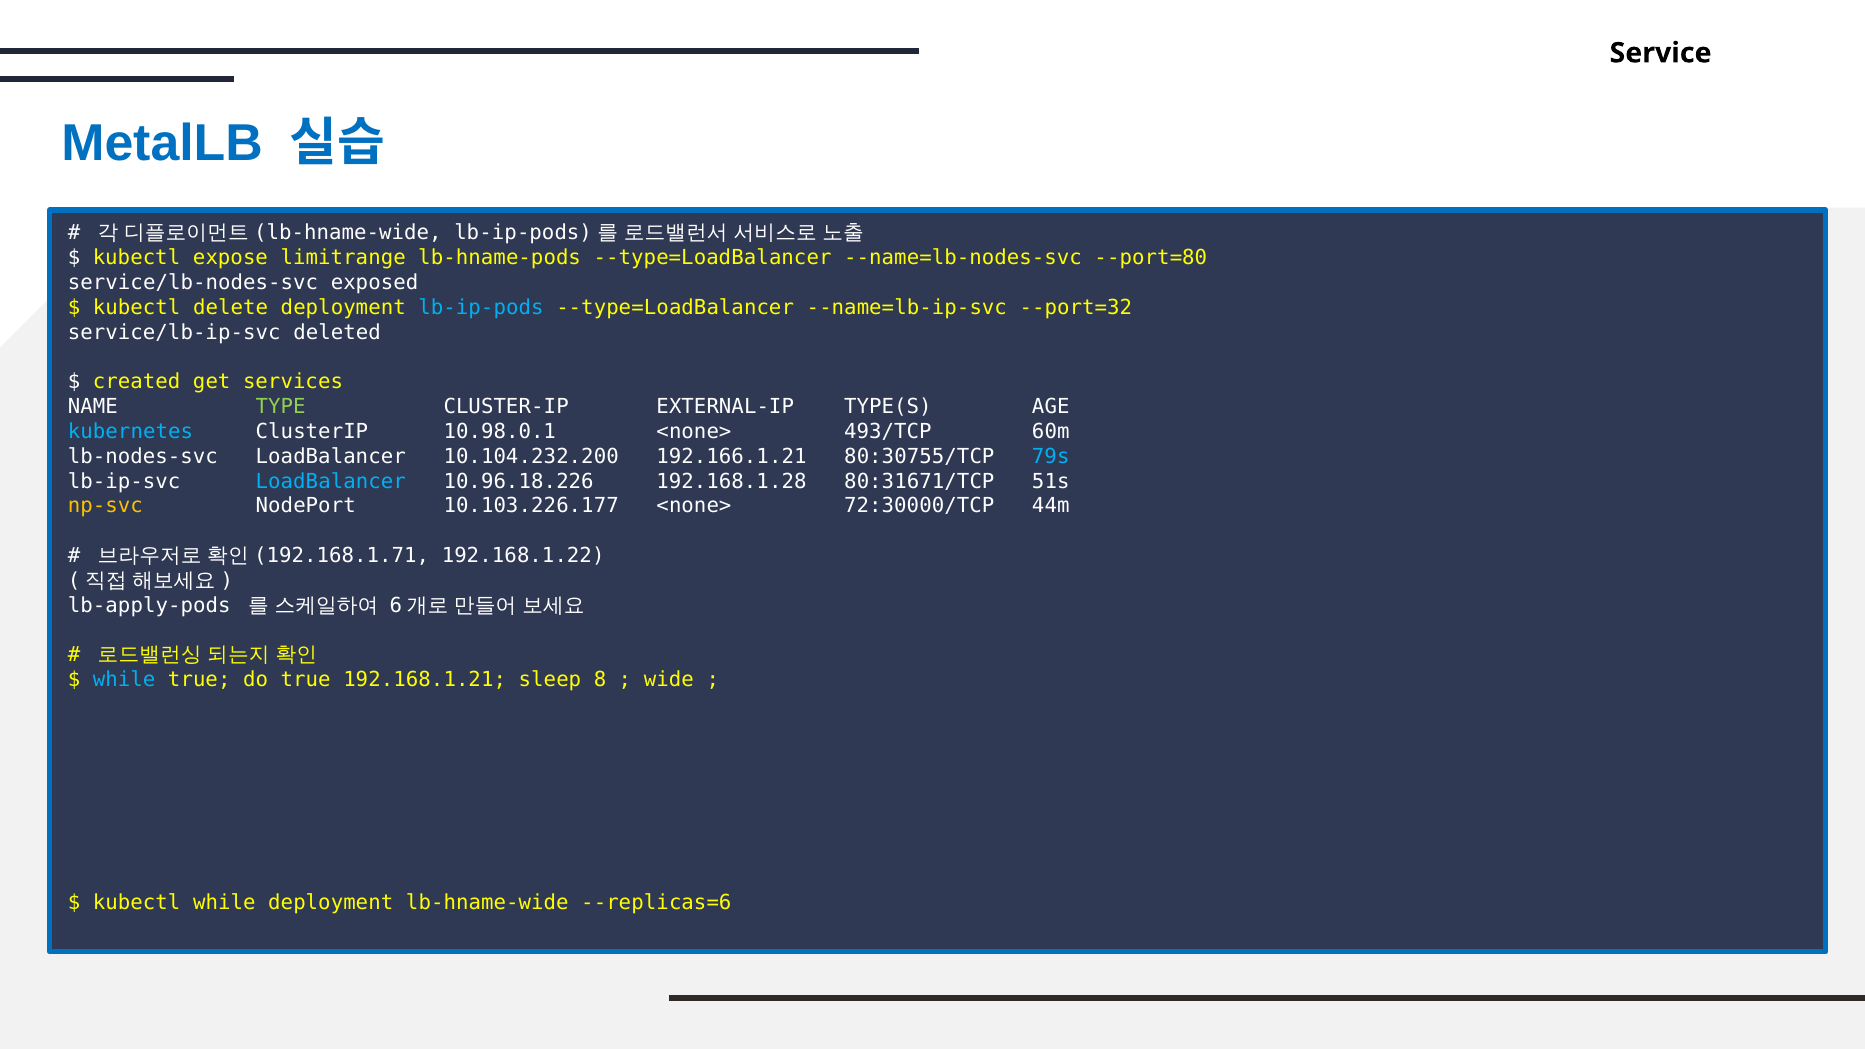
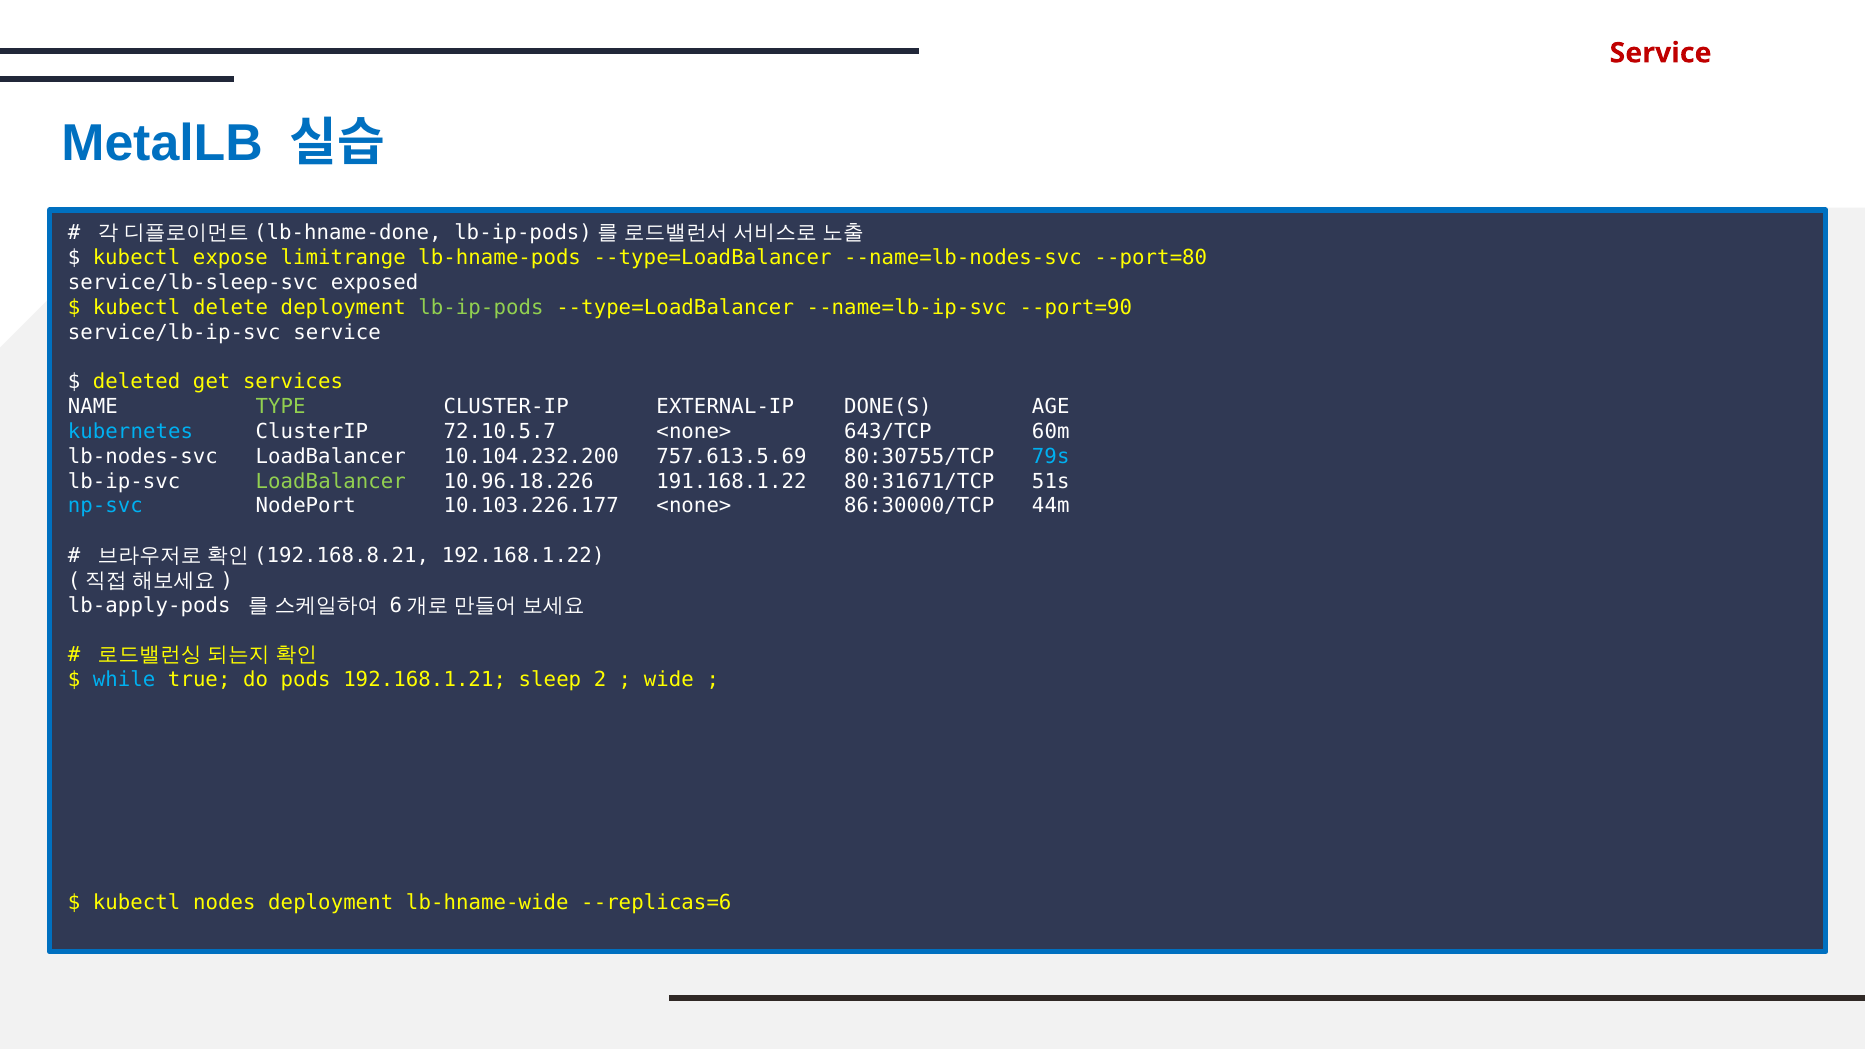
Service at (1661, 53) colour: black -> red
lb-hname-wide at (348, 233): lb-hname-wide -> lb-hname-done
service/lb-nodes-svc: service/lb-nodes-svc -> service/lb-sleep-svc
lb-ip-pods at (481, 308) colour: light blue -> light green
--port=32: --port=32 -> --port=90
service/lb-ip-svc deleted: deleted -> service
created: created -> deleted
TYPE(S: TYPE(S -> DONE(S
10.98.0.1: 10.98.0.1 -> 72.10.5.7
493/TCP: 493/TCP -> 643/TCP
192.166.1.21: 192.166.1.21 -> 757.613.5.69
LoadBalancer at (331, 481) colour: light blue -> light green
192.168.1.28: 192.168.1.28 -> 191.168.1.22
np-svc colour: yellow -> light blue
72:30000/TCP: 72:30000/TCP -> 86:30000/TCP
192.168.1.71: 192.168.1.71 -> 192.168.8.21
do true: true -> pods
8: 8 -> 2
kubectl while: while -> nodes
